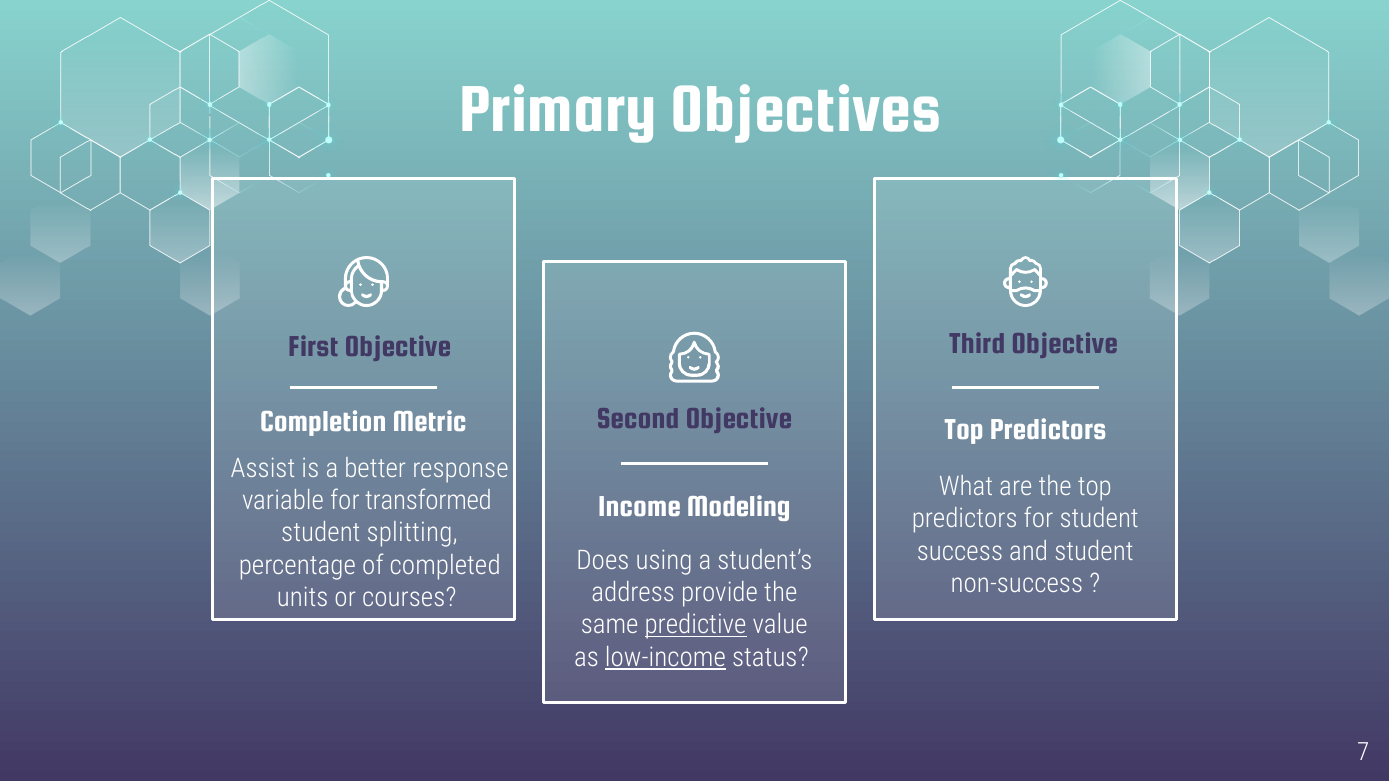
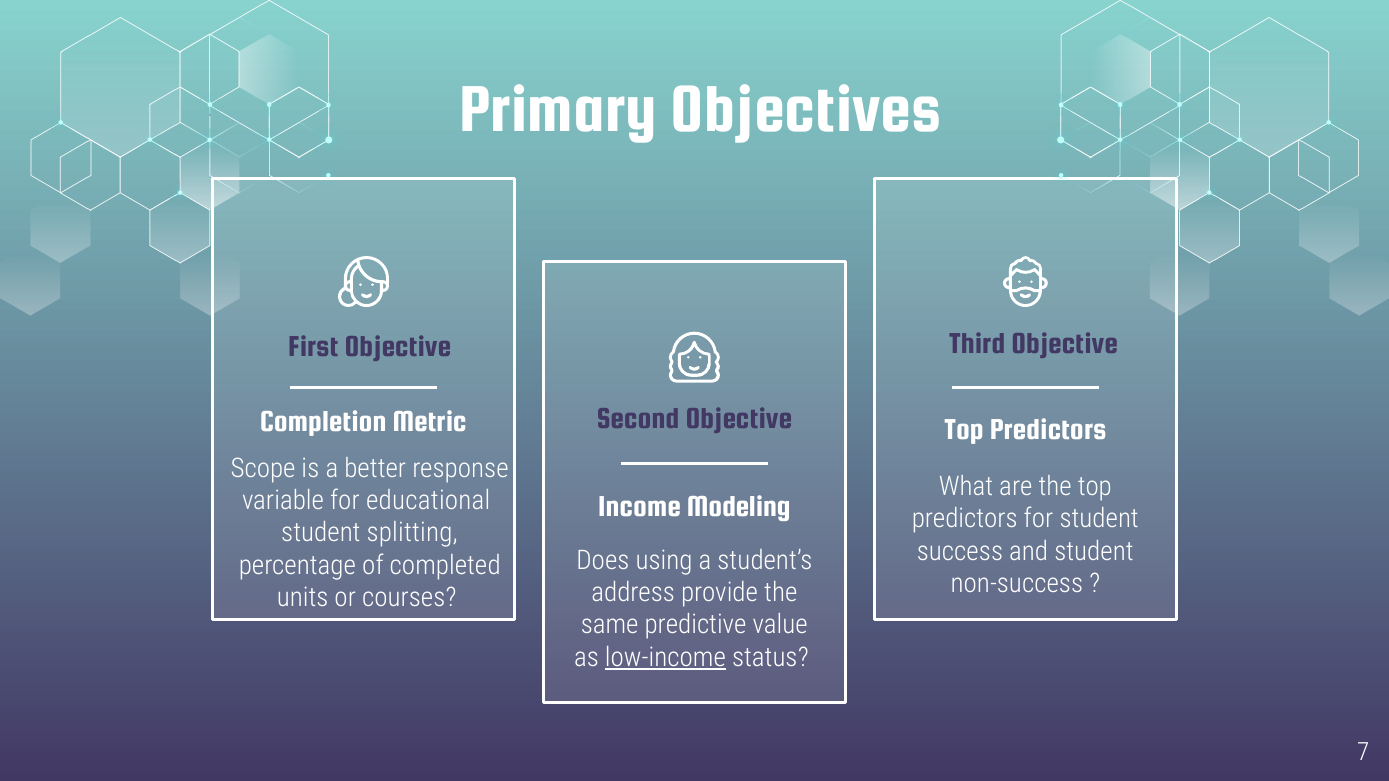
Assist: Assist -> Scope
transformed: transformed -> educational
predictive underline: present -> none
